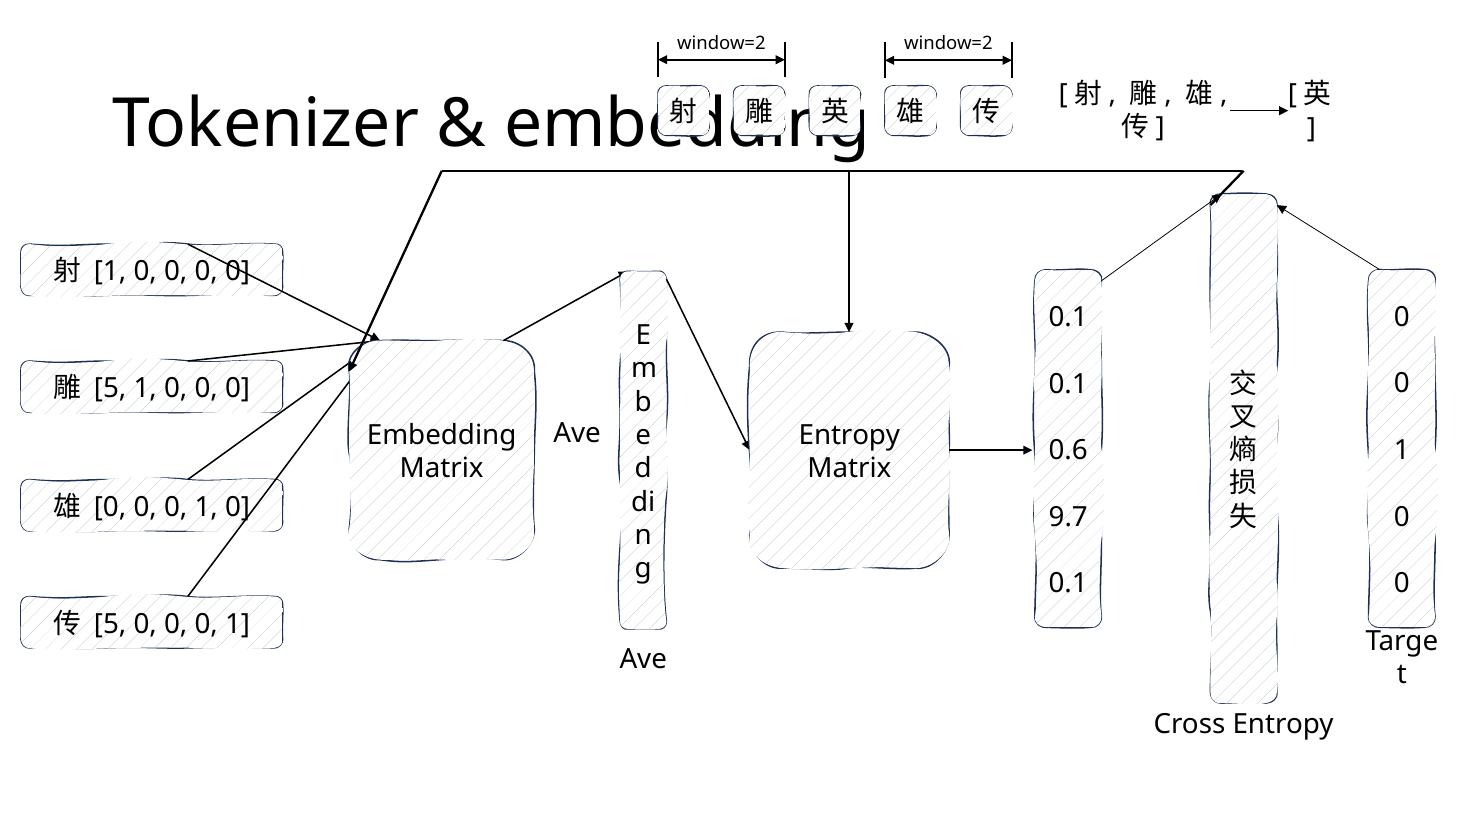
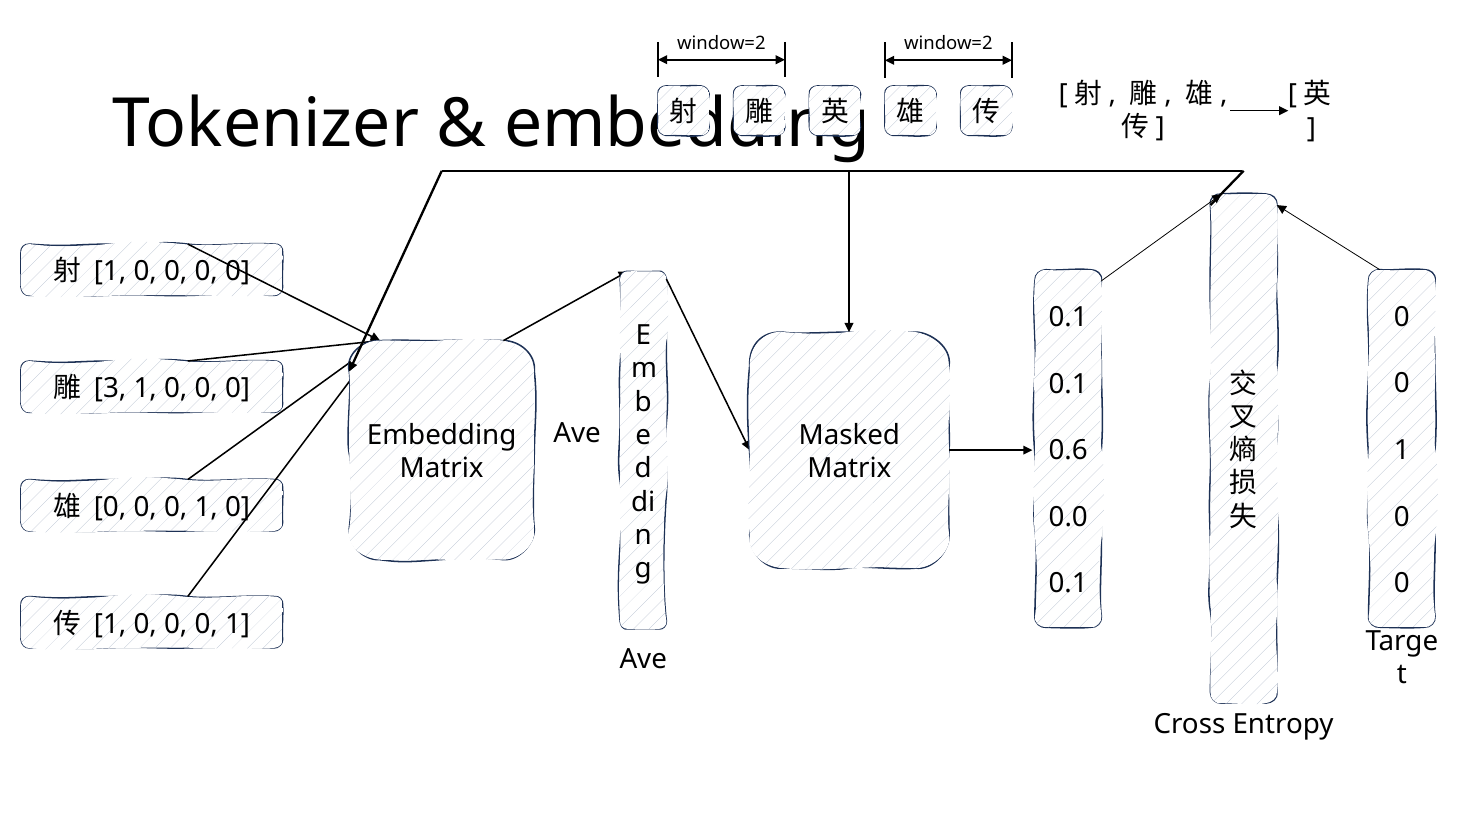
5 at (110, 389): 5 -> 3
Entropy at (849, 435): Entropy -> Masked
9.7: 9.7 -> 0.0
5 at (110, 624): 5 -> 1
